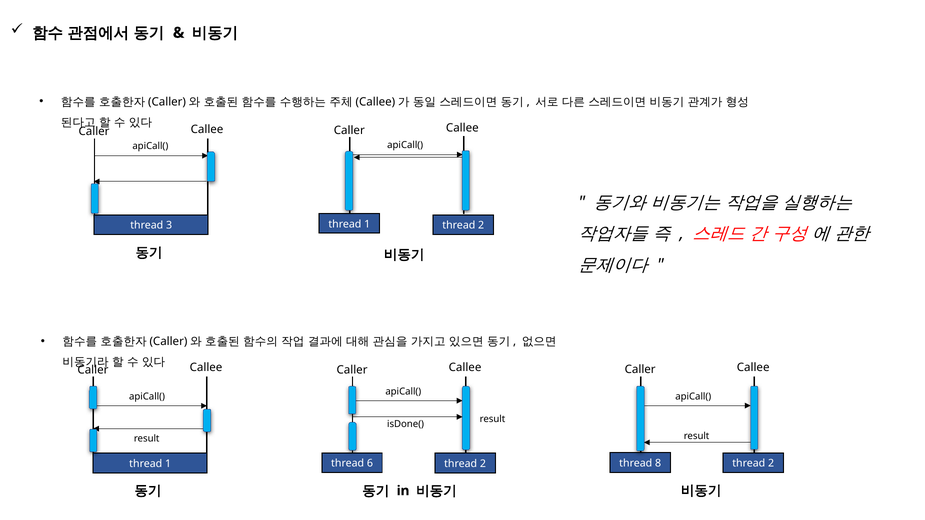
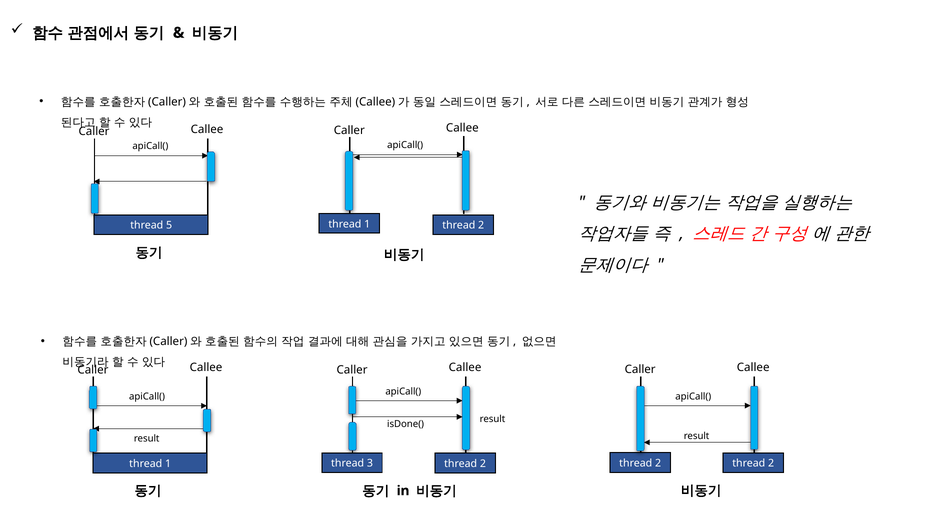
3: 3 -> 5
8 at (658, 463): 8 -> 2
6: 6 -> 3
